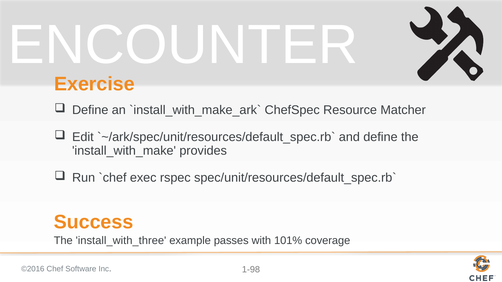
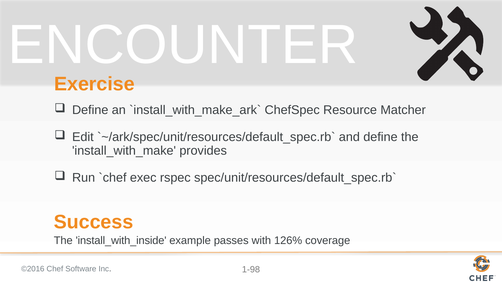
install_with_three: install_with_three -> install_with_inside
101%: 101% -> 126%
